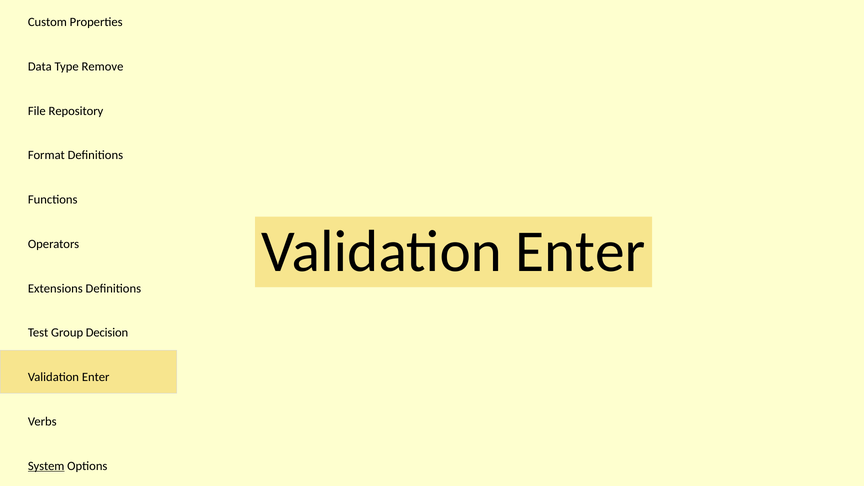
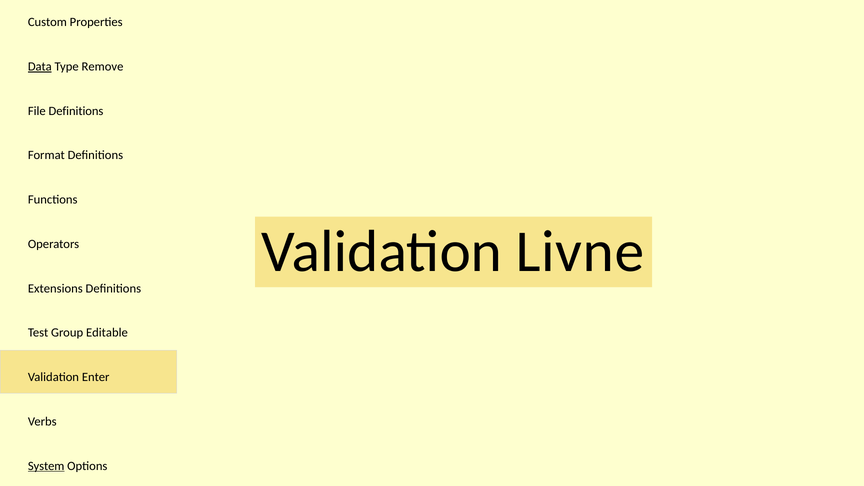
Data underline: none -> present
File Repository: Repository -> Definitions
Enter at (580, 252): Enter -> Livne
Decision: Decision -> Editable
